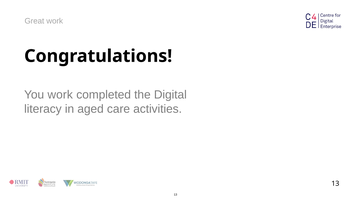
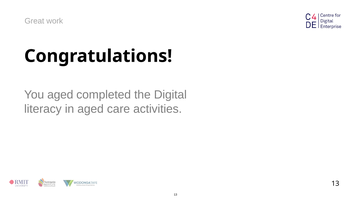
You work: work -> aged
